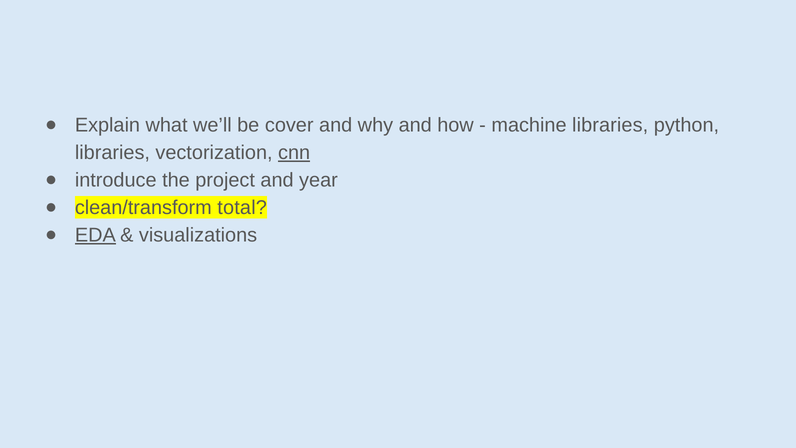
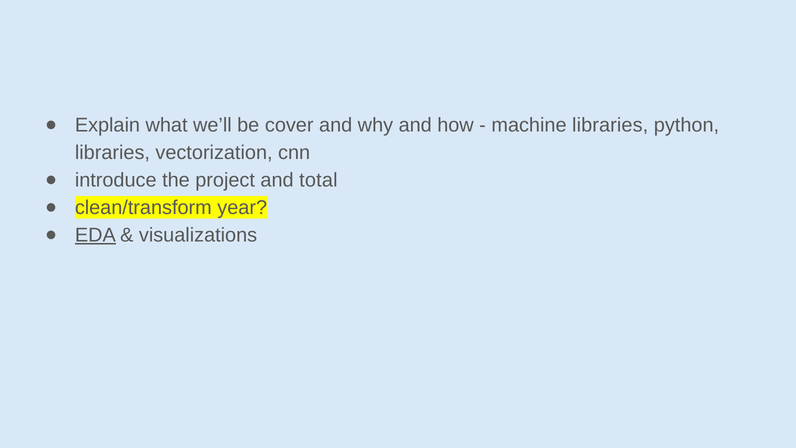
cnn underline: present -> none
year: year -> total
total: total -> year
